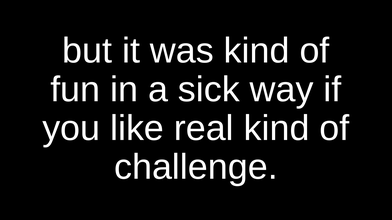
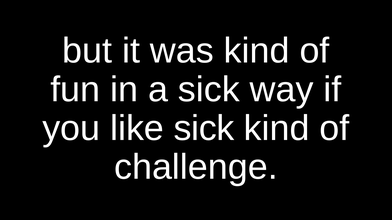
like real: real -> sick
